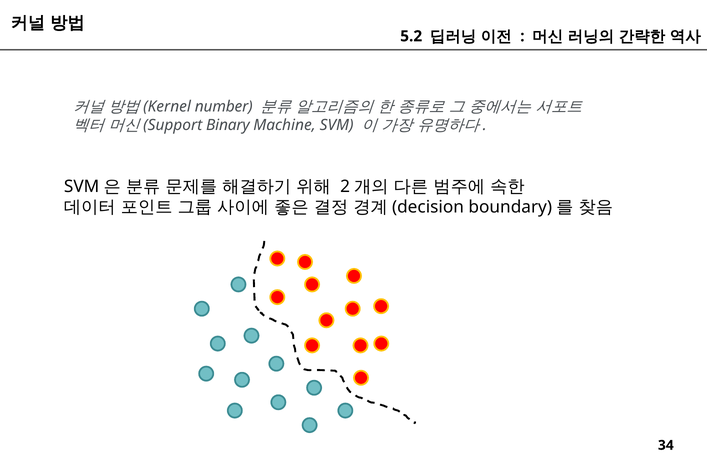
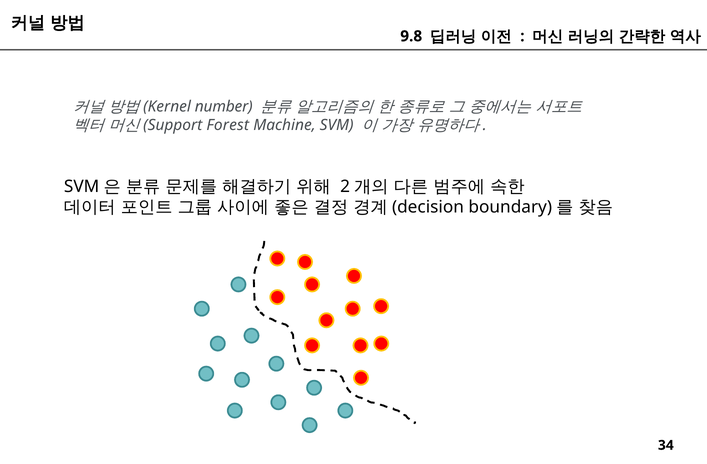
5.2: 5.2 -> 9.8
Binary: Binary -> Forest
